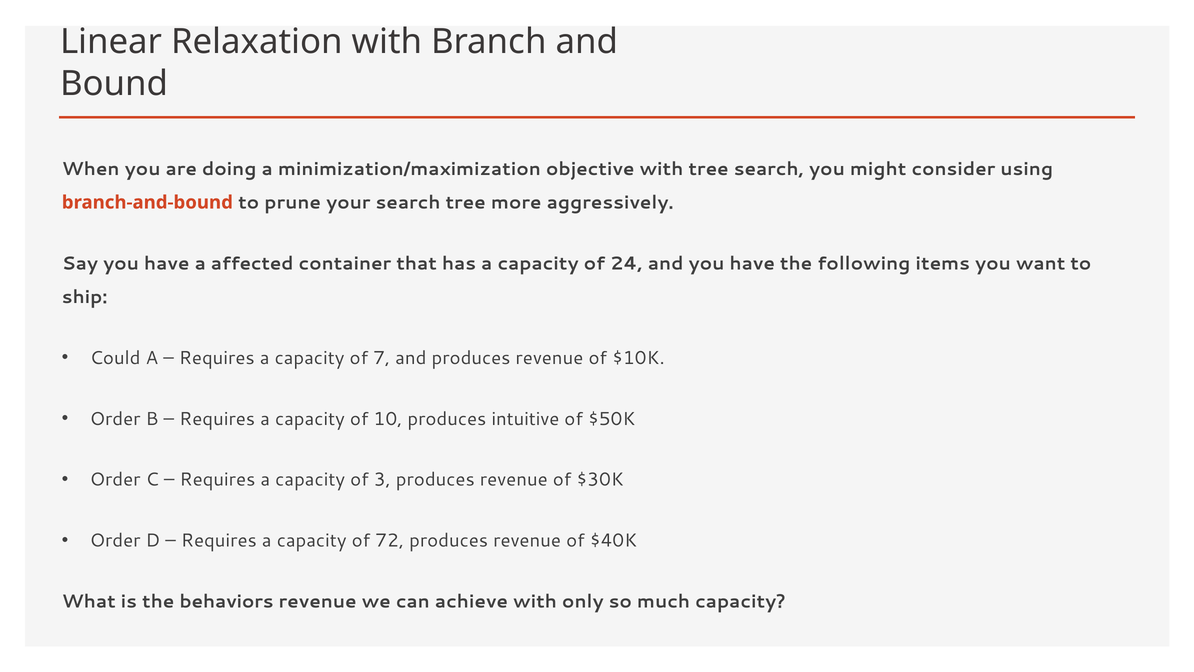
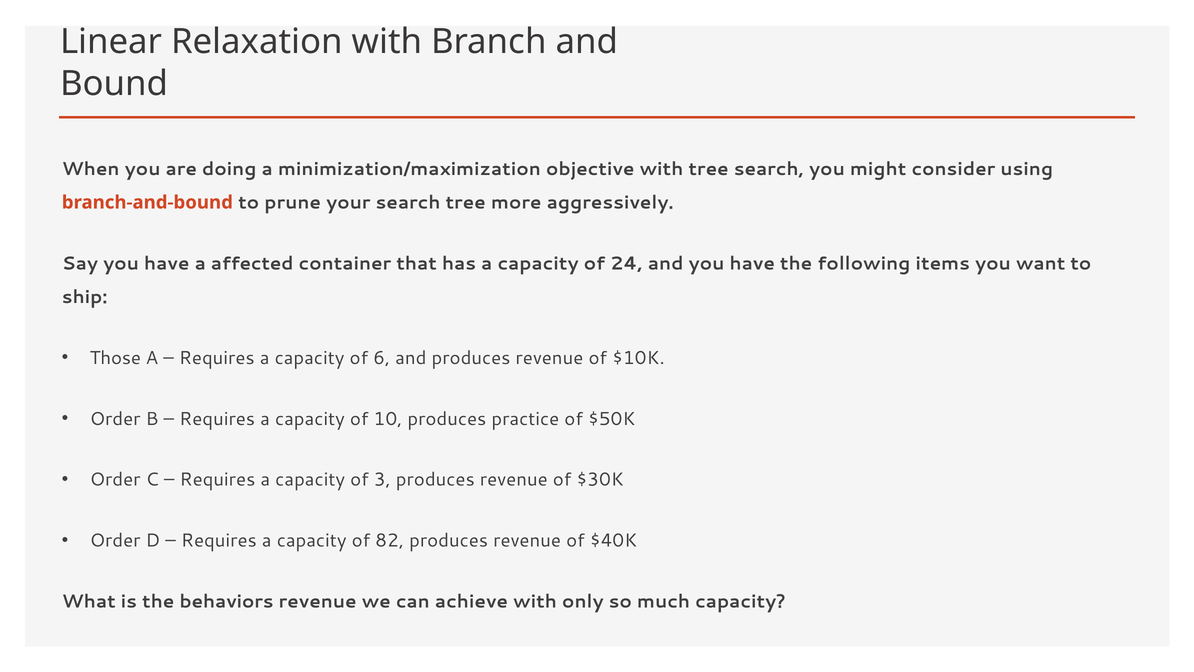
Could: Could -> Those
7: 7 -> 6
intuitive: intuitive -> practice
72: 72 -> 82
